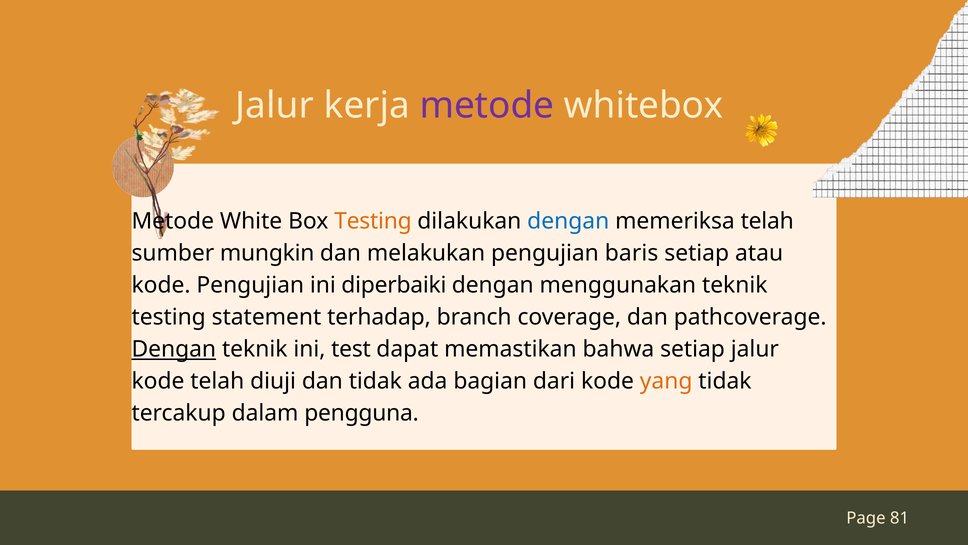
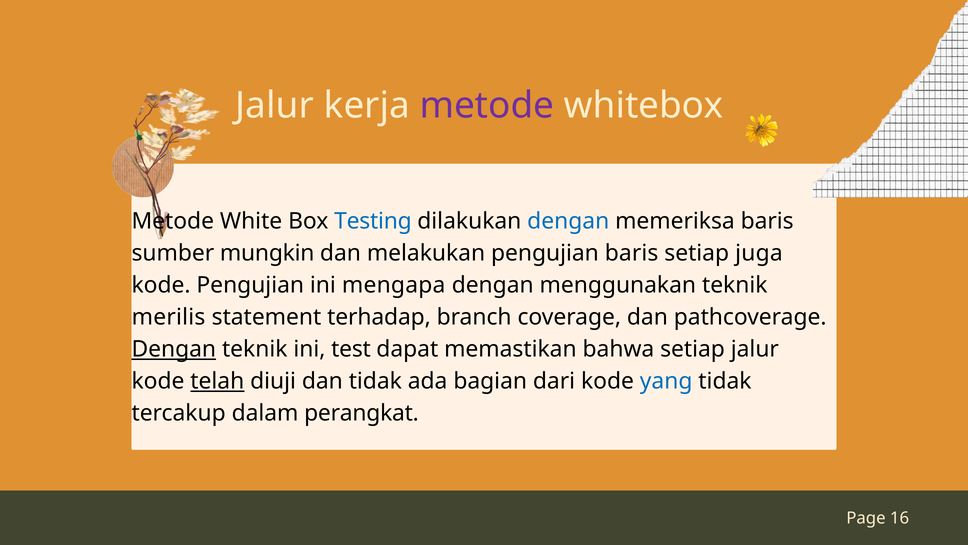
Testing at (373, 221) colour: orange -> blue
memeriksa telah: telah -> baris
atau: atau -> juga
diperbaiki: diperbaiki -> mengapa
testing at (169, 317): testing -> merilis
telah at (217, 381) underline: none -> present
yang colour: orange -> blue
pengguna: pengguna -> perangkat
81: 81 -> 16
